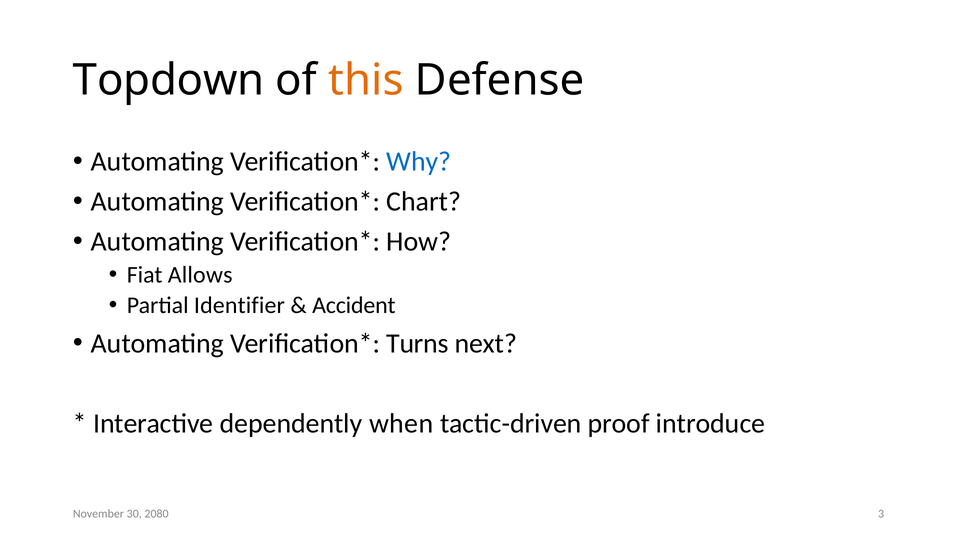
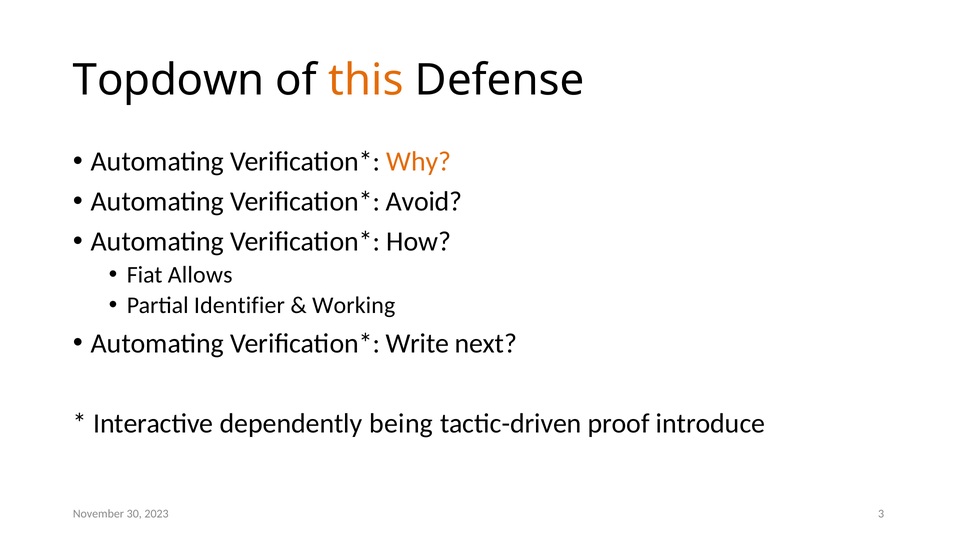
Why colour: blue -> orange
Chart: Chart -> Avoid
Accident: Accident -> Working
Turns: Turns -> Write
when: when -> being
2080: 2080 -> 2023
